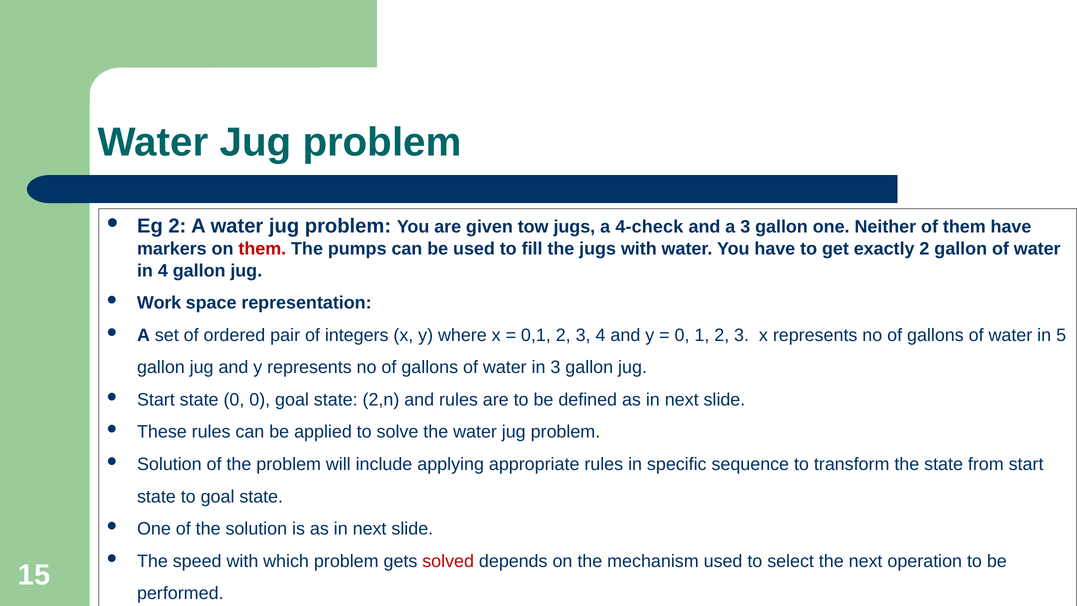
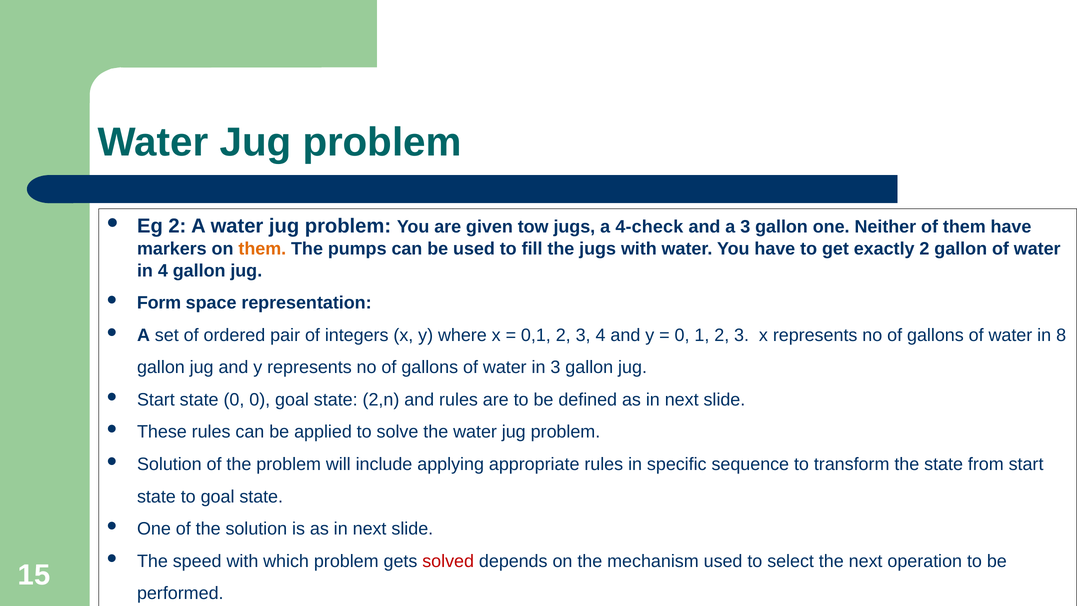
them at (262, 249) colour: red -> orange
Work: Work -> Form
5: 5 -> 8
